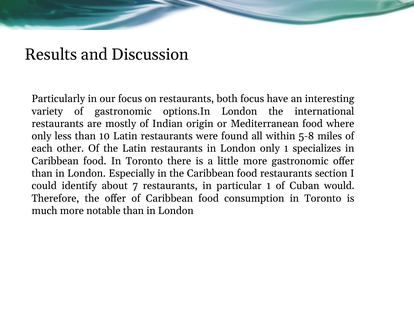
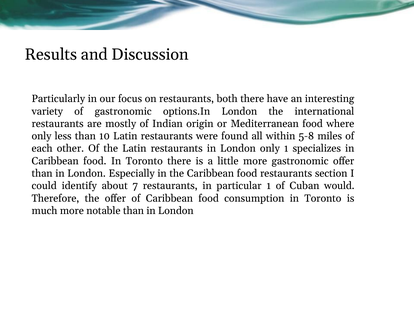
both focus: focus -> there
